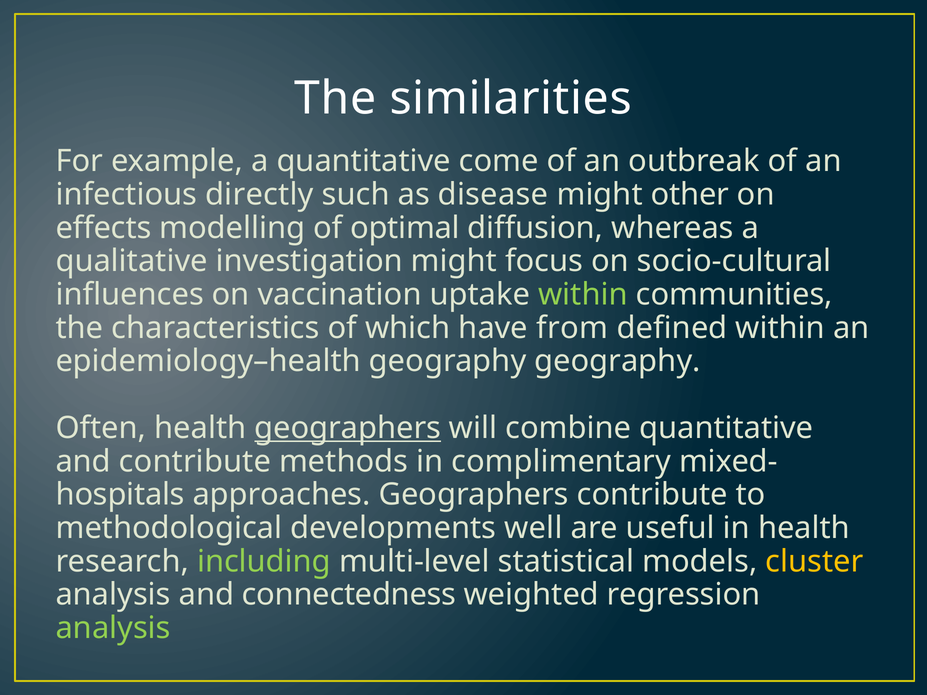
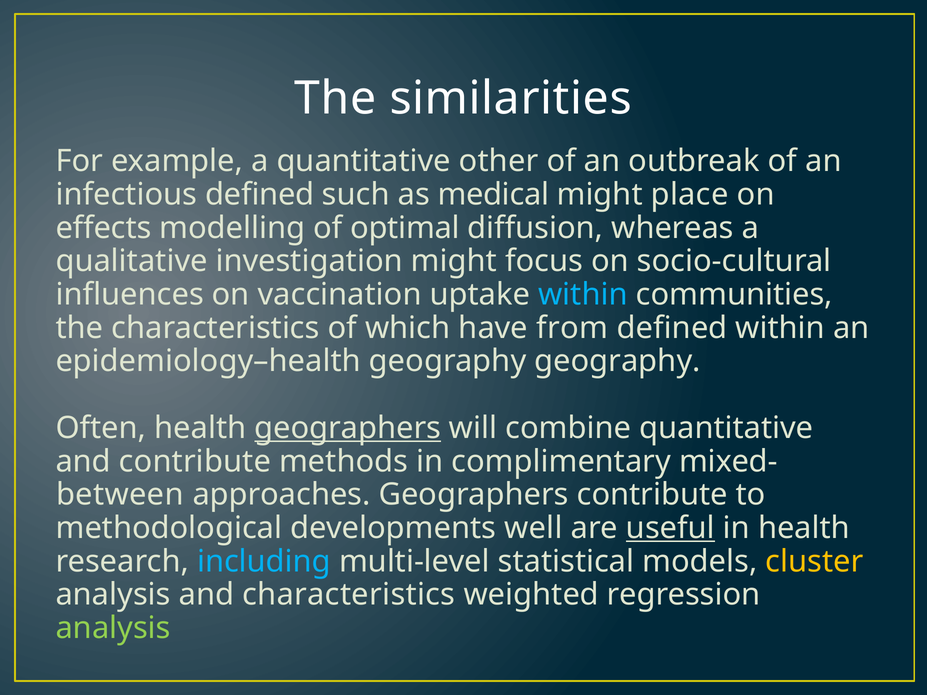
come: come -> other
infectious directly: directly -> defined
disease: disease -> medical
other: other -> place
within at (583, 295) colour: light green -> light blue
hospitals: hospitals -> between
useful underline: none -> present
including colour: light green -> light blue
and connectedness: connectedness -> characteristics
